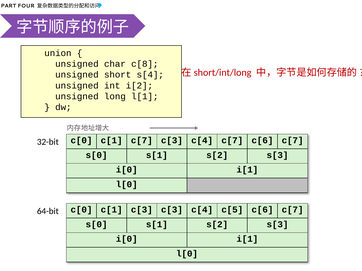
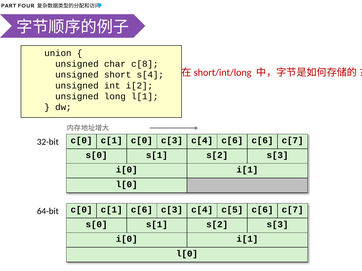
c[1 c[7: c[7 -> c[0
c[4 c[7: c[7 -> c[6
c[1 c[3: c[3 -> c[6
